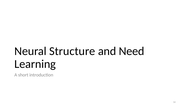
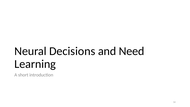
Structure: Structure -> Decisions
